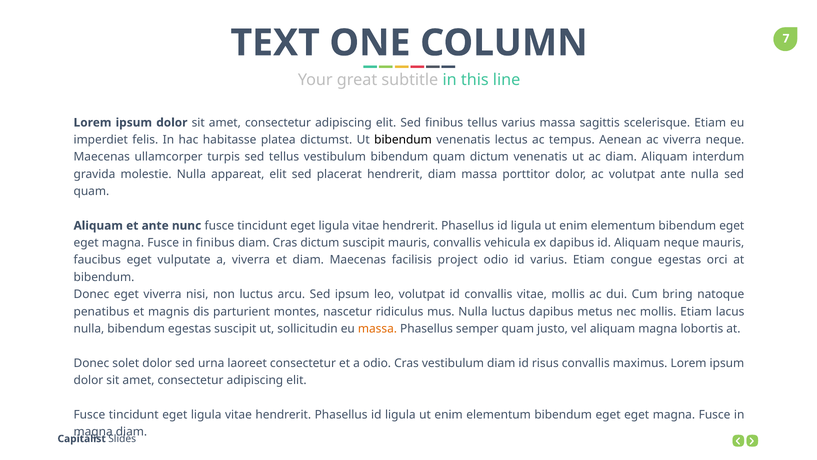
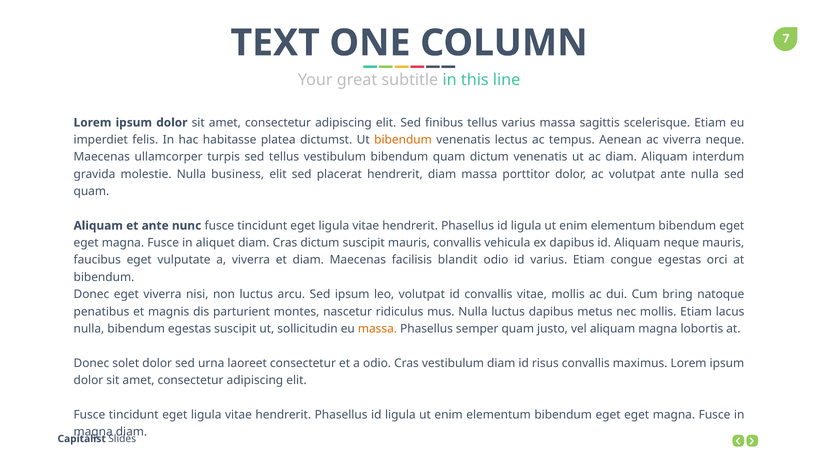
bibendum at (403, 140) colour: black -> orange
appareat: appareat -> business
in finibus: finibus -> aliquet
project: project -> blandit
